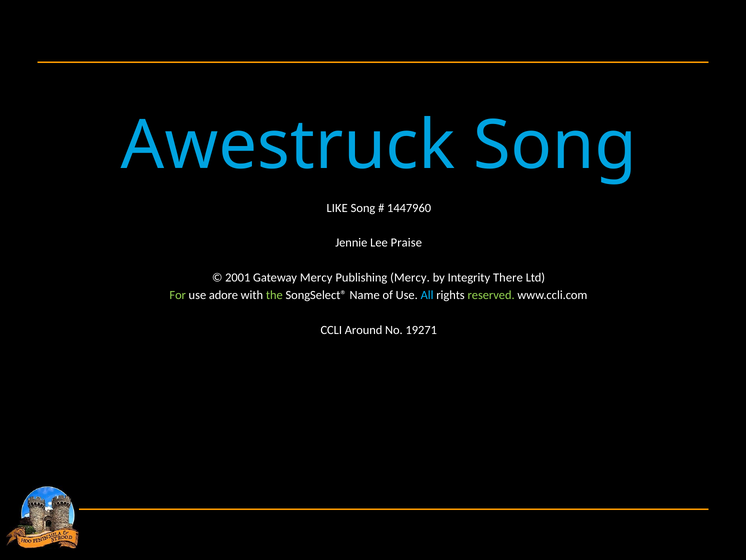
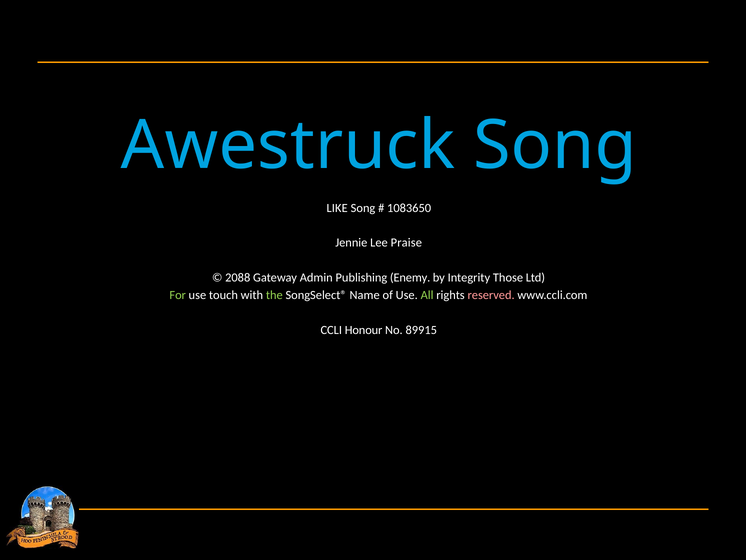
1447960: 1447960 -> 1083650
2001: 2001 -> 2088
Gateway Mercy: Mercy -> Admin
Publishing Mercy: Mercy -> Enemy
There: There -> Those
adore: adore -> touch
All colour: light blue -> light green
reserved colour: light green -> pink
Around: Around -> Honour
19271: 19271 -> 89915
